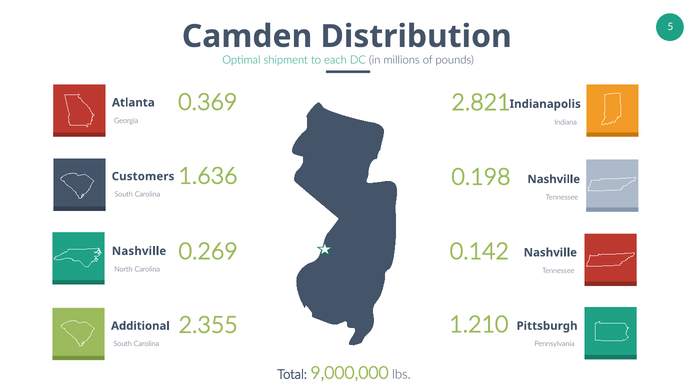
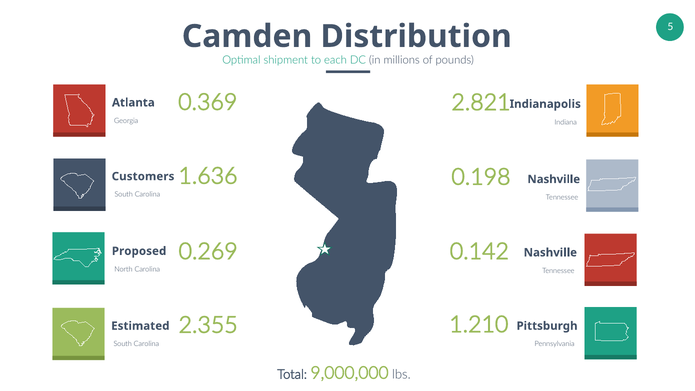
Nashville at (139, 251): Nashville -> Proposed
Additional: Additional -> Estimated
